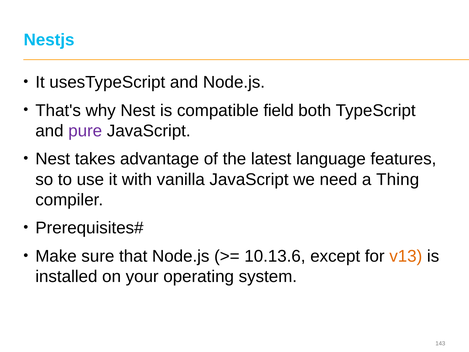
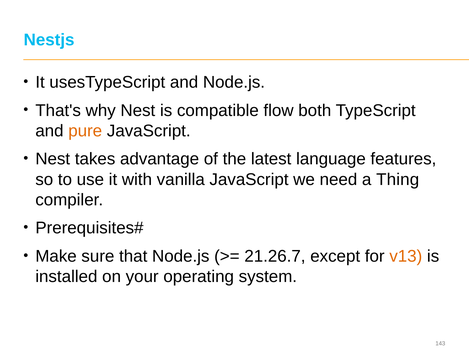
field: field -> flow
pure colour: purple -> orange
10.13.6: 10.13.6 -> 21.26.7
